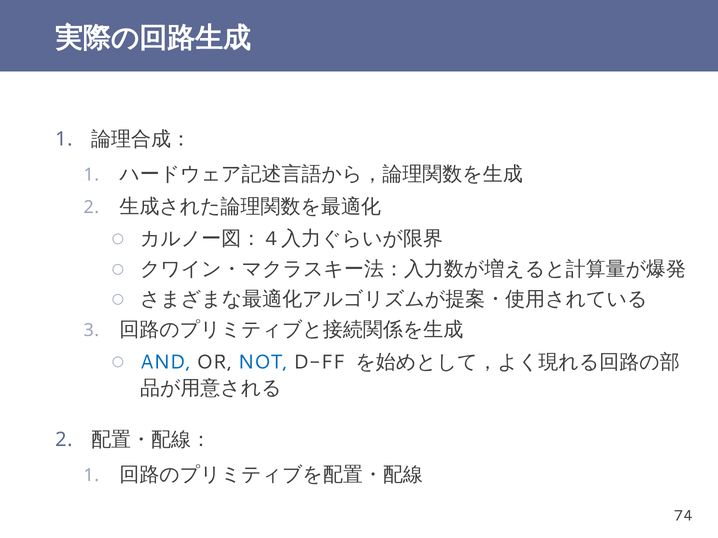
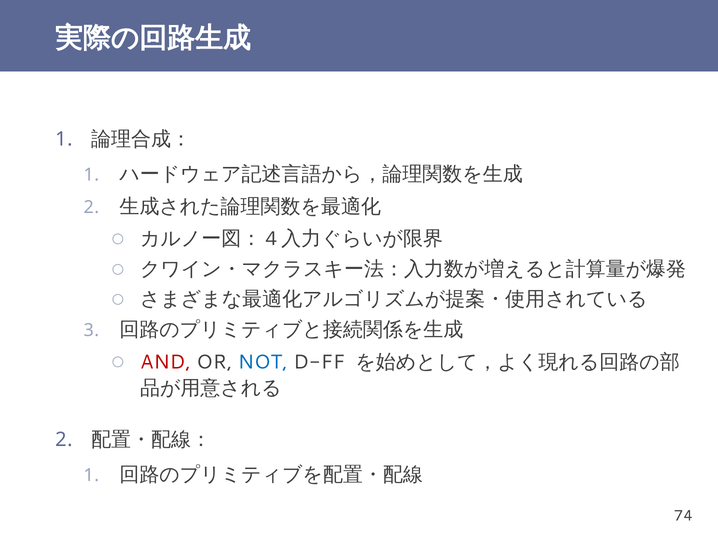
AND colour: blue -> red
